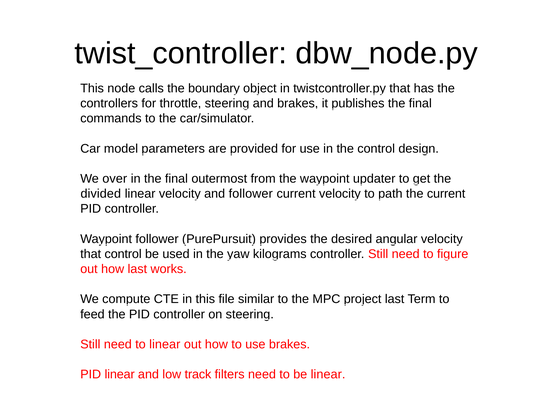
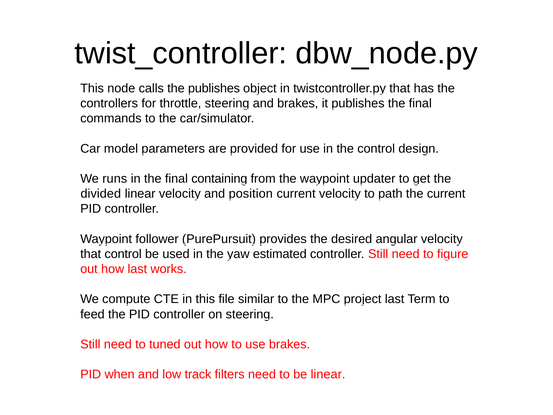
the boundary: boundary -> publishes
over: over -> runs
outermost: outermost -> containing
and follower: follower -> position
kilograms: kilograms -> estimated
to linear: linear -> tuned
PID linear: linear -> when
